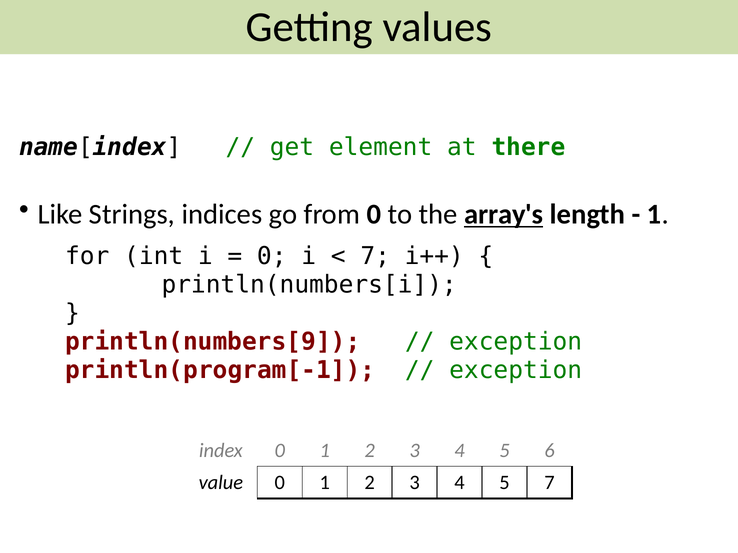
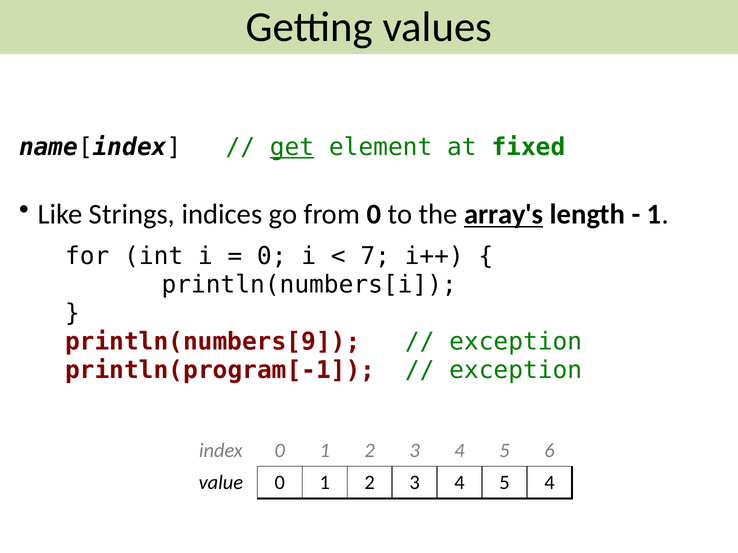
get underline: none -> present
there: there -> fixed
5 7: 7 -> 4
